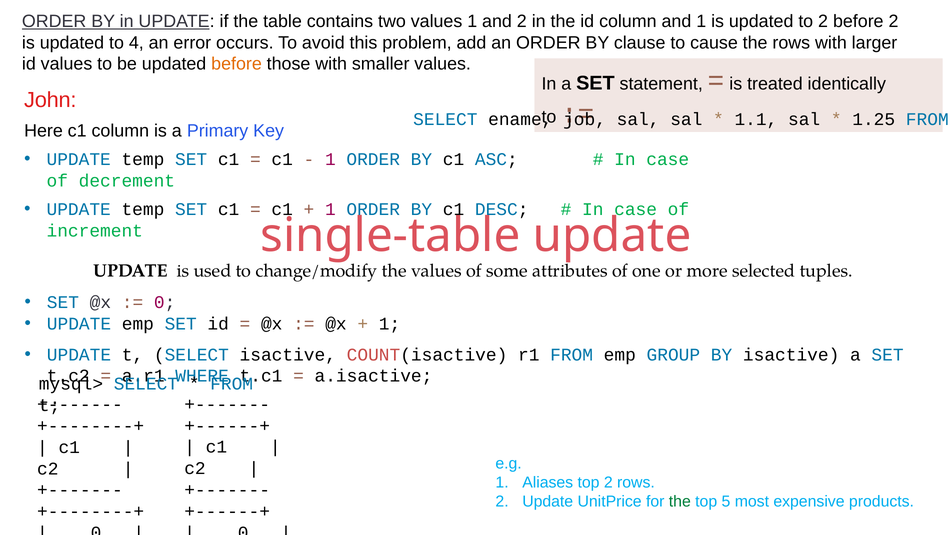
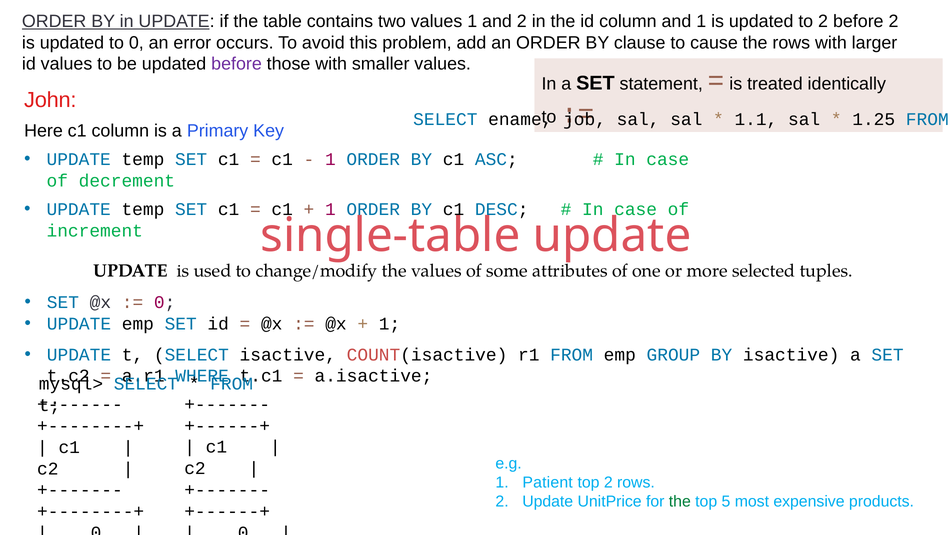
to 4: 4 -> 0
before at (237, 64) colour: orange -> purple
Aliases: Aliases -> Patient
